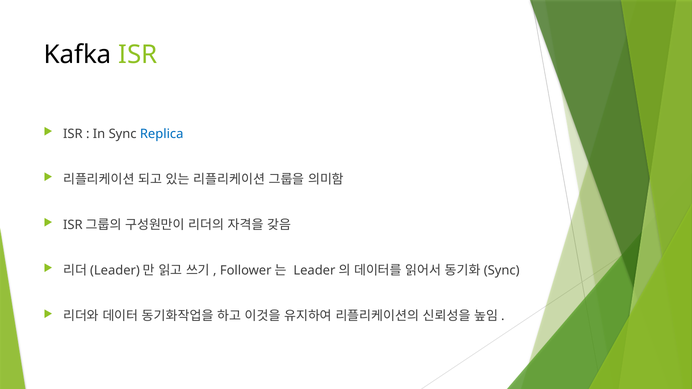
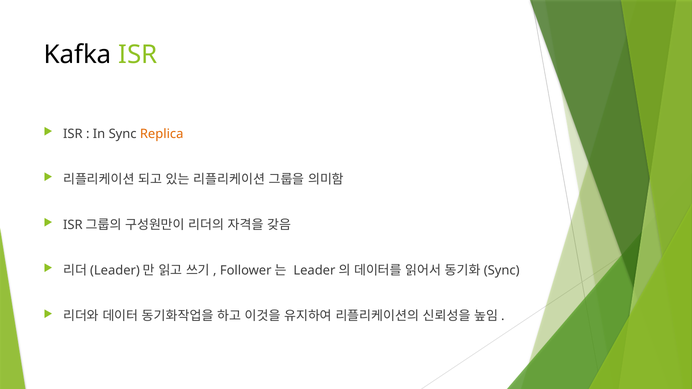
Replica colour: blue -> orange
